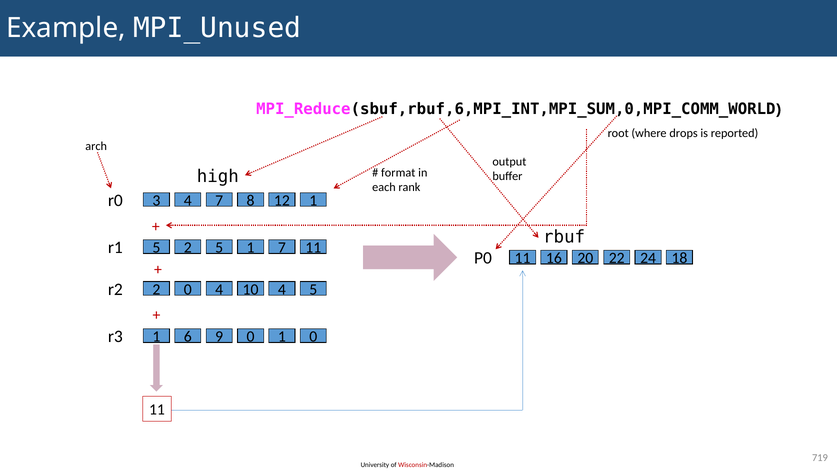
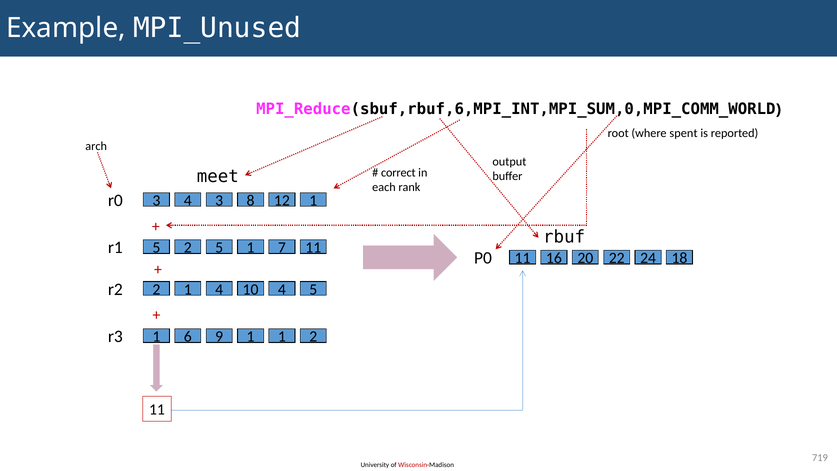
drops: drops -> spent
format: format -> correct
high: high -> meet
4 7: 7 -> 3
2 0: 0 -> 1
9 0: 0 -> 1
1 0: 0 -> 2
